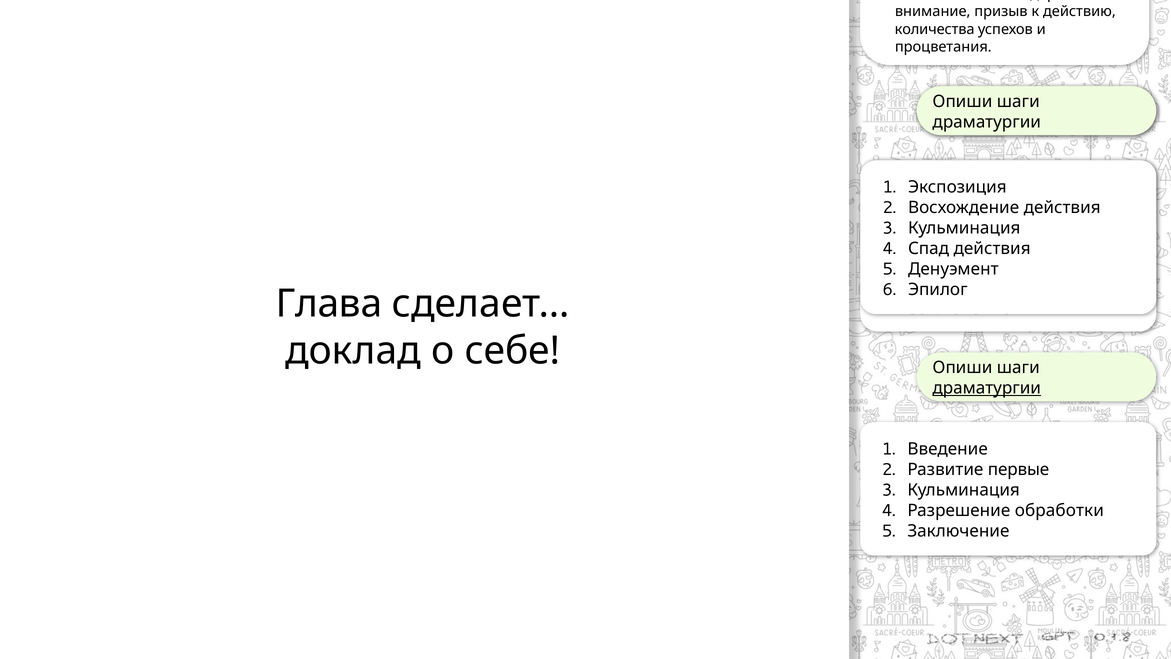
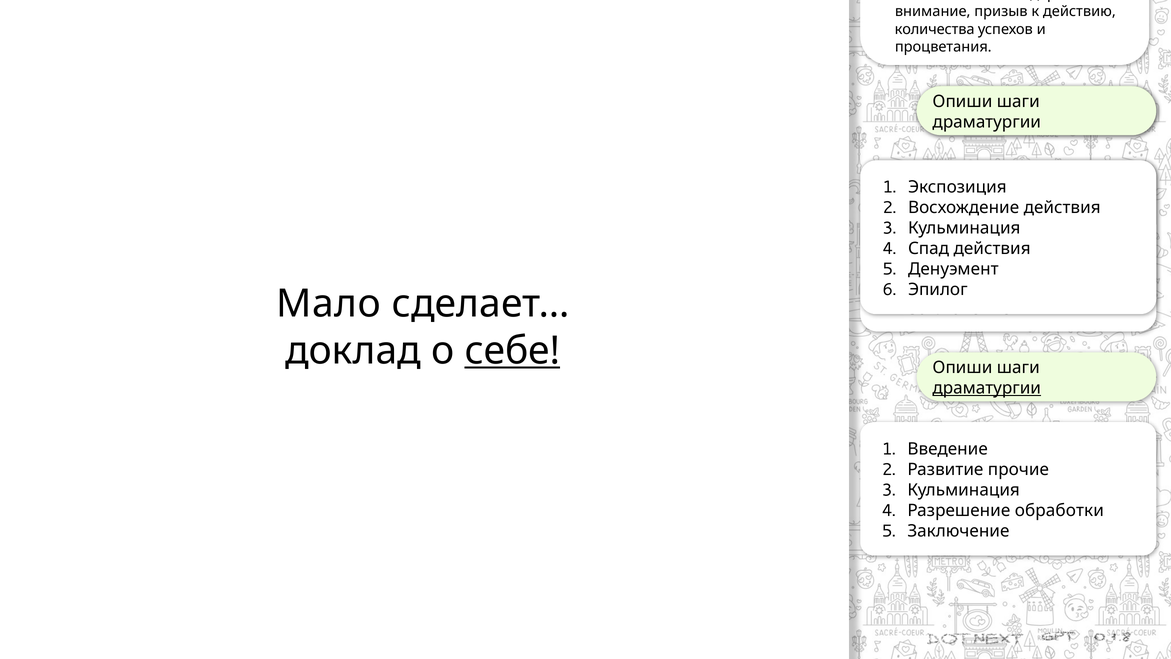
Глава: Глава -> Мало
себе underline: none -> present
первые: первые -> прочие
